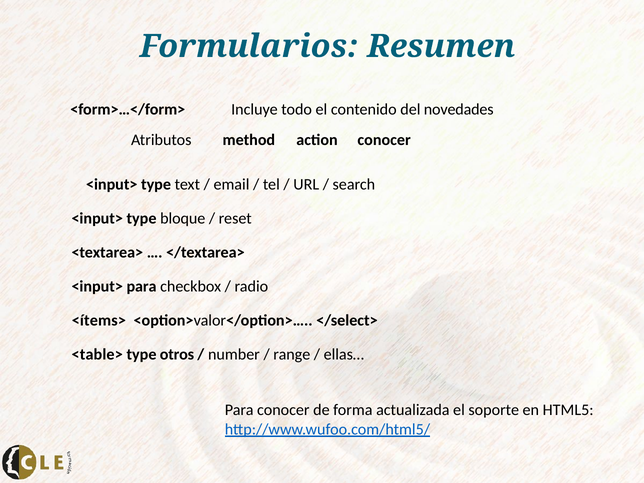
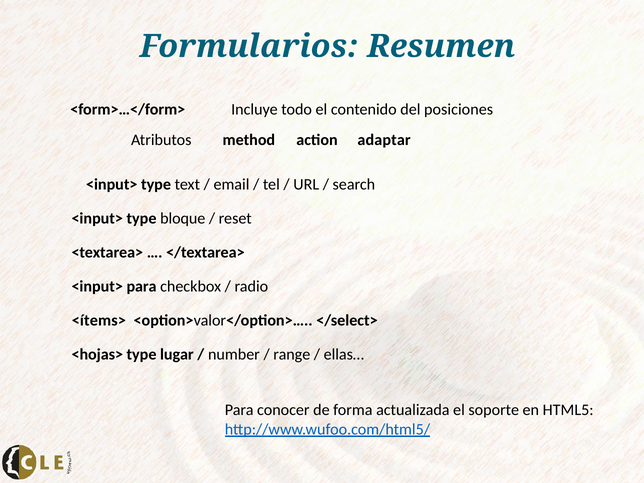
novedades: novedades -> posiciones
action conocer: conocer -> adaptar
<table>: <table> -> <hojas>
otros: otros -> lugar
